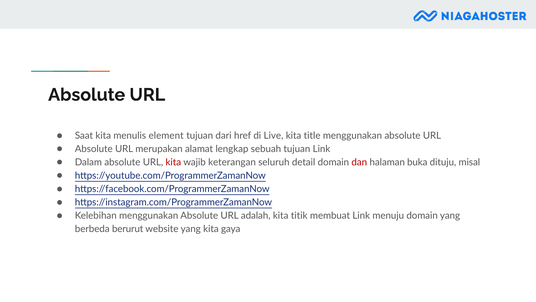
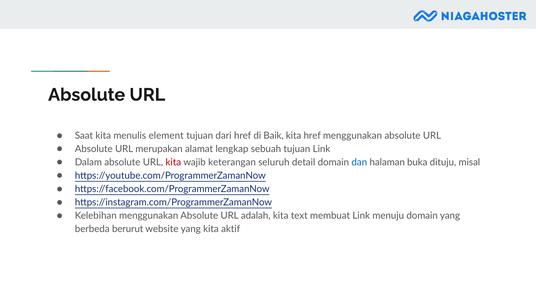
Live: Live -> Baik
kita title: title -> href
dan colour: red -> blue
titik: titik -> text
gaya: gaya -> aktif
